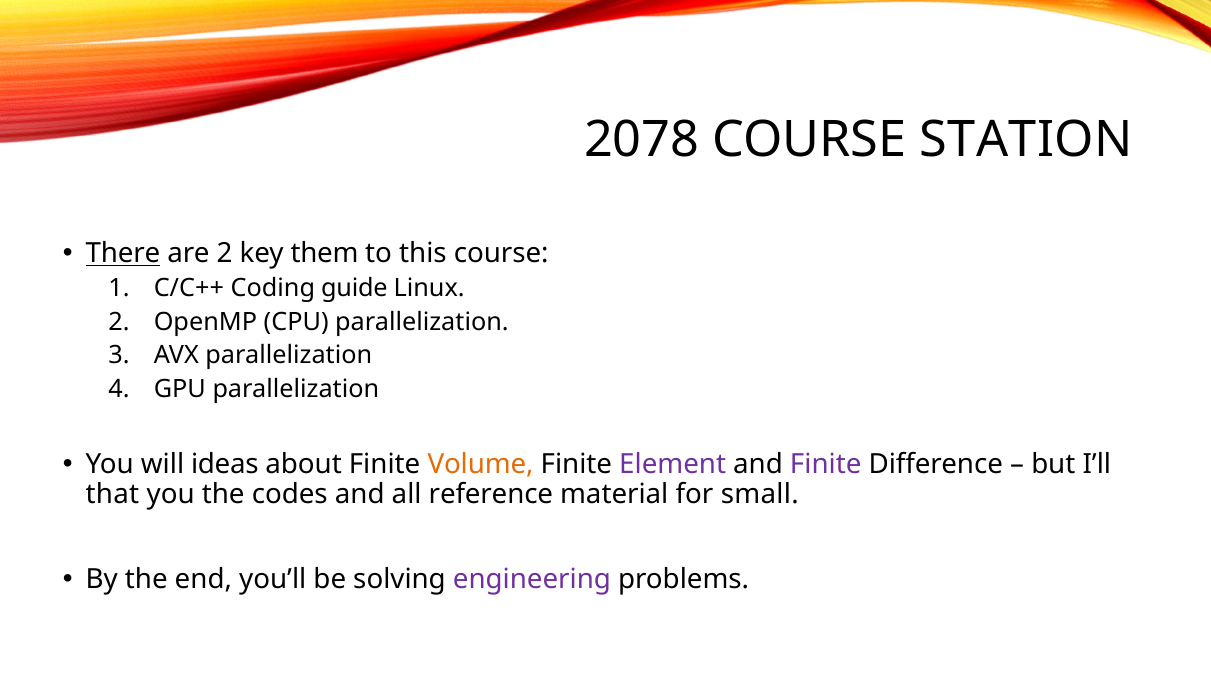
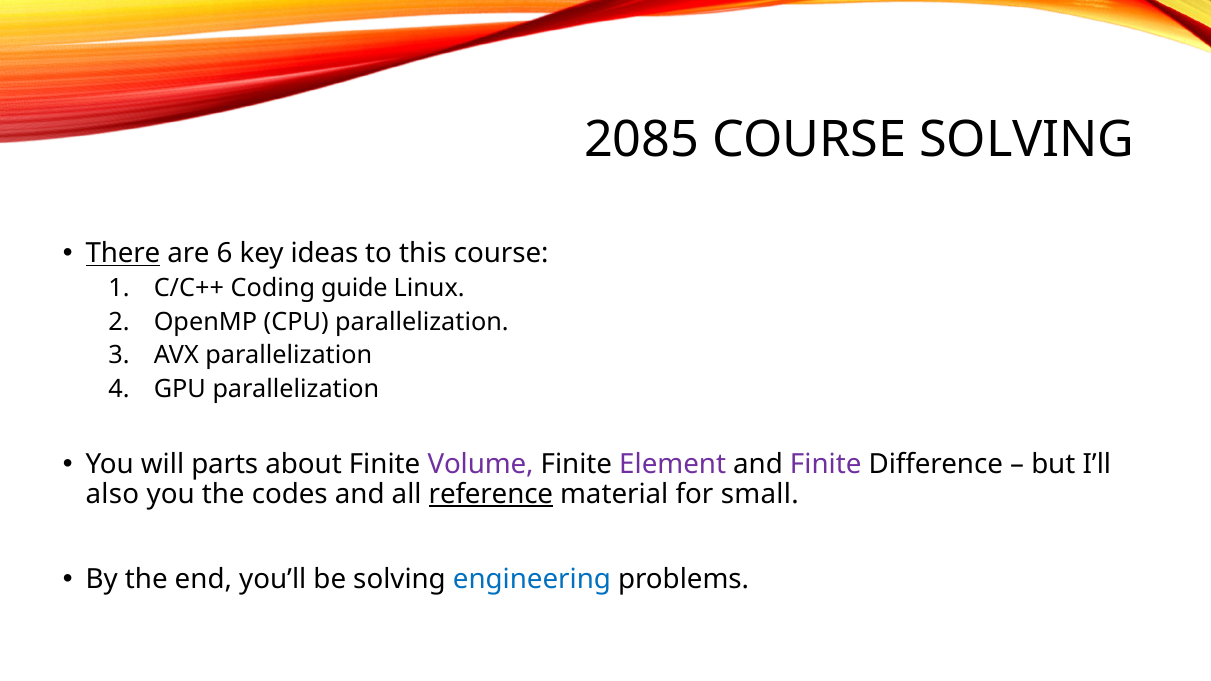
2078: 2078 -> 2085
COURSE STATION: STATION -> SOLVING
are 2: 2 -> 6
them: them -> ideas
ideas: ideas -> parts
Volume colour: orange -> purple
that: that -> also
reference underline: none -> present
engineering colour: purple -> blue
